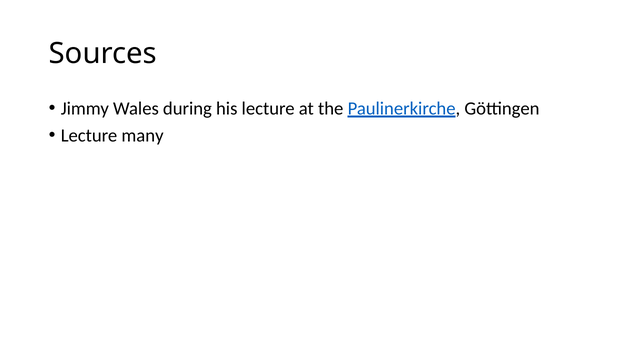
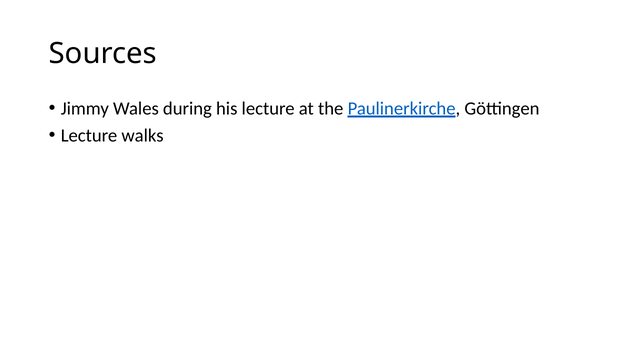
many: many -> walks
